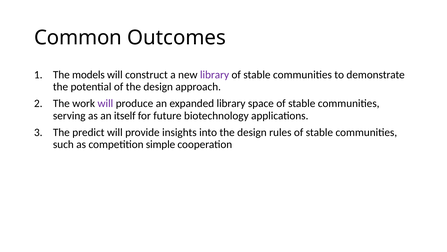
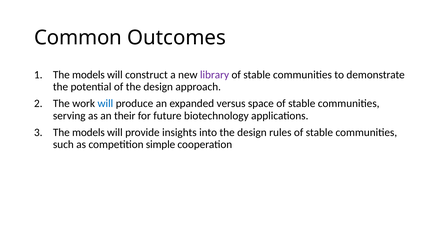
will at (105, 103) colour: purple -> blue
expanded library: library -> versus
itself: itself -> their
predict at (88, 132): predict -> models
